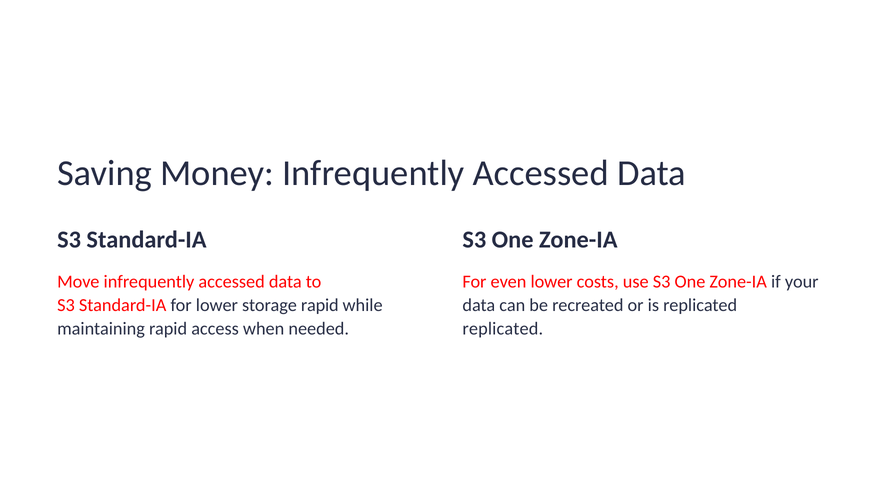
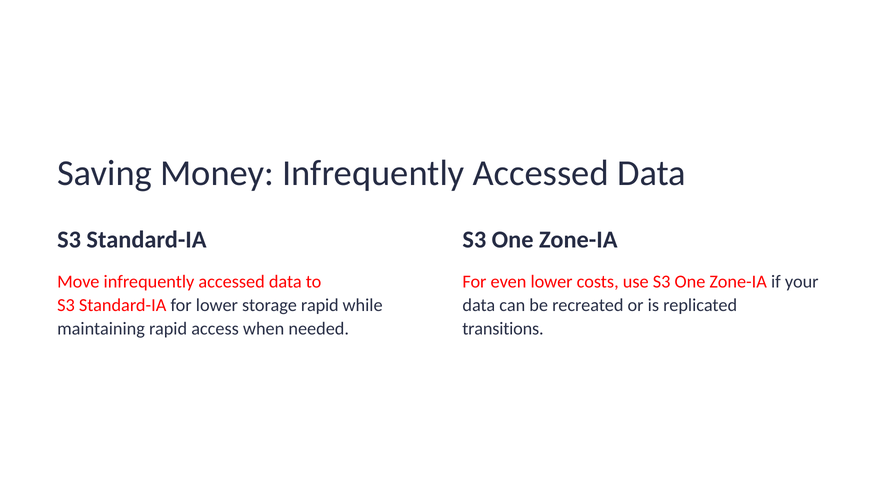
replicated at (503, 329): replicated -> transitions
